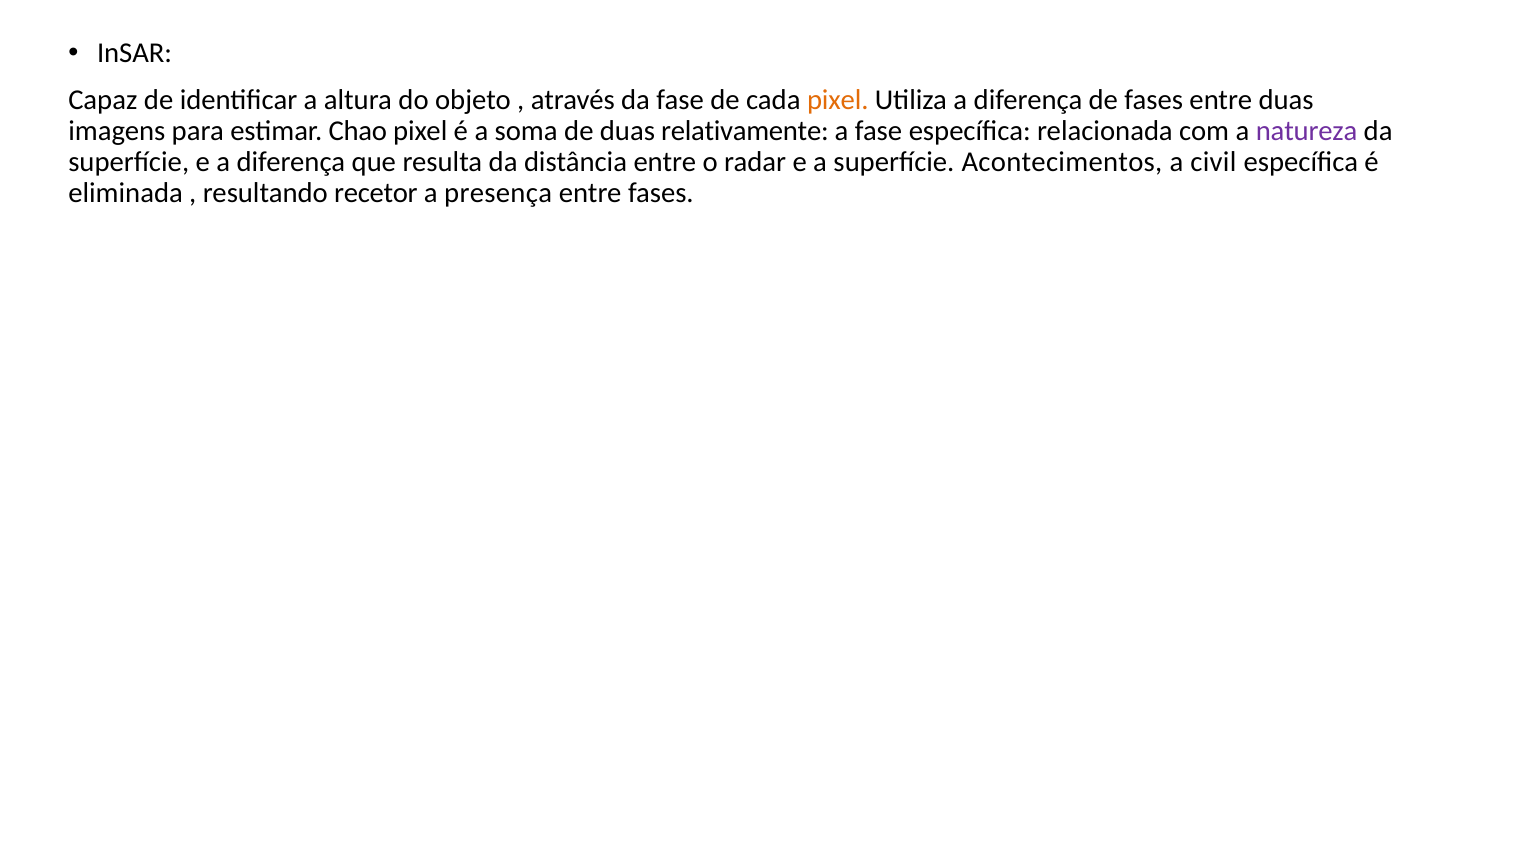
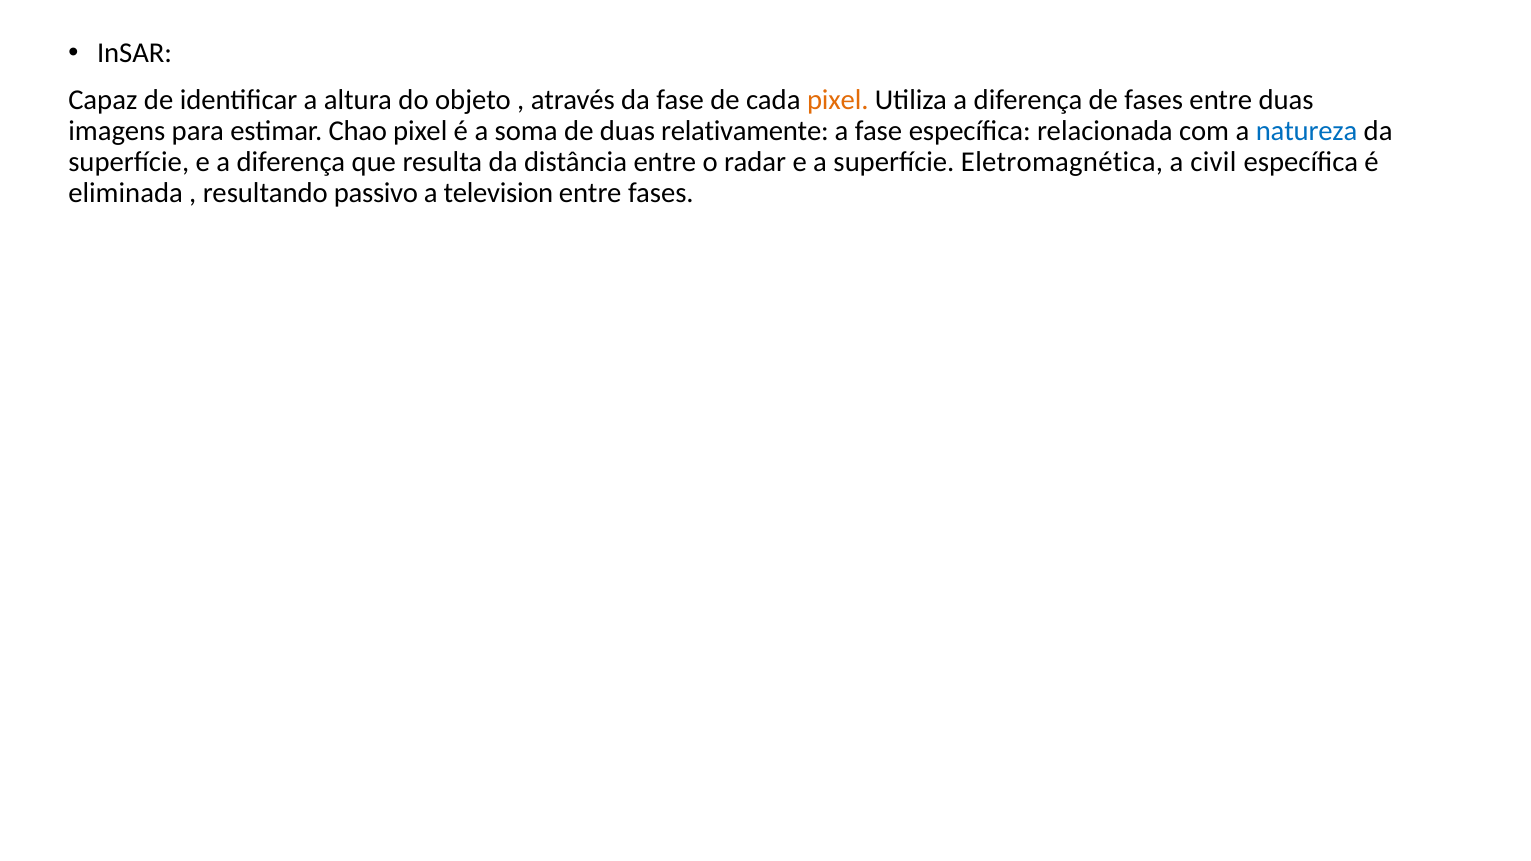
natureza colour: purple -> blue
Acontecimentos: Acontecimentos -> Eletromagnética
recetor: recetor -> passivo
presença: presença -> television
